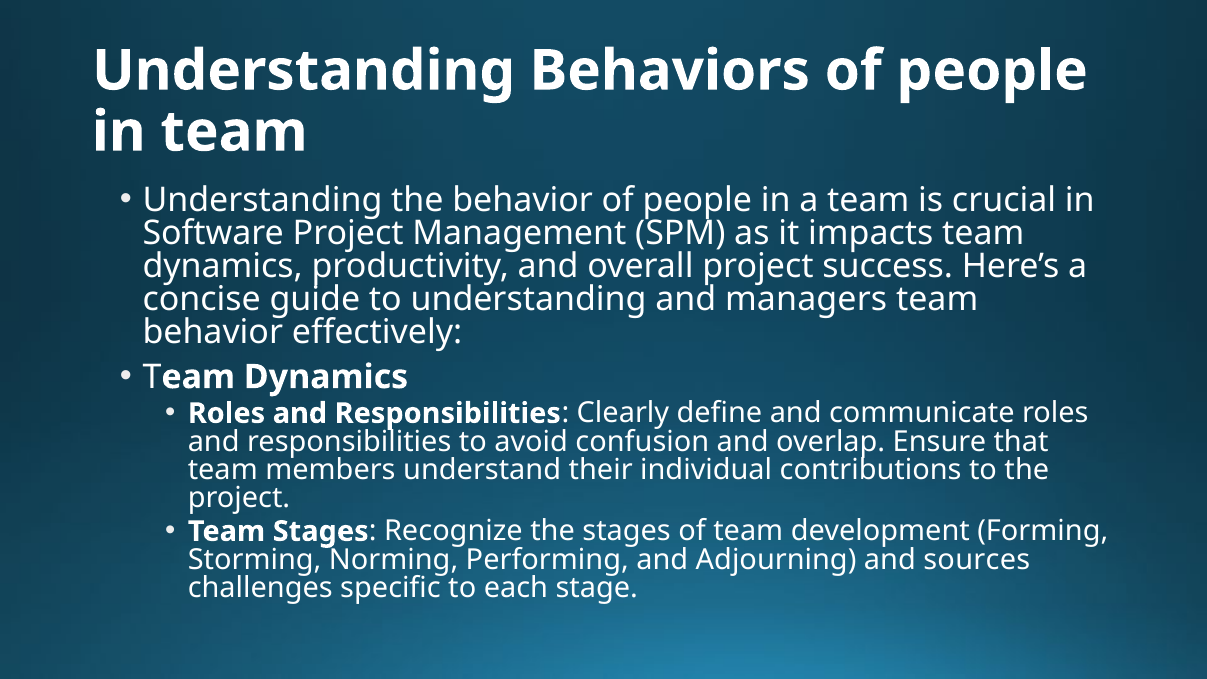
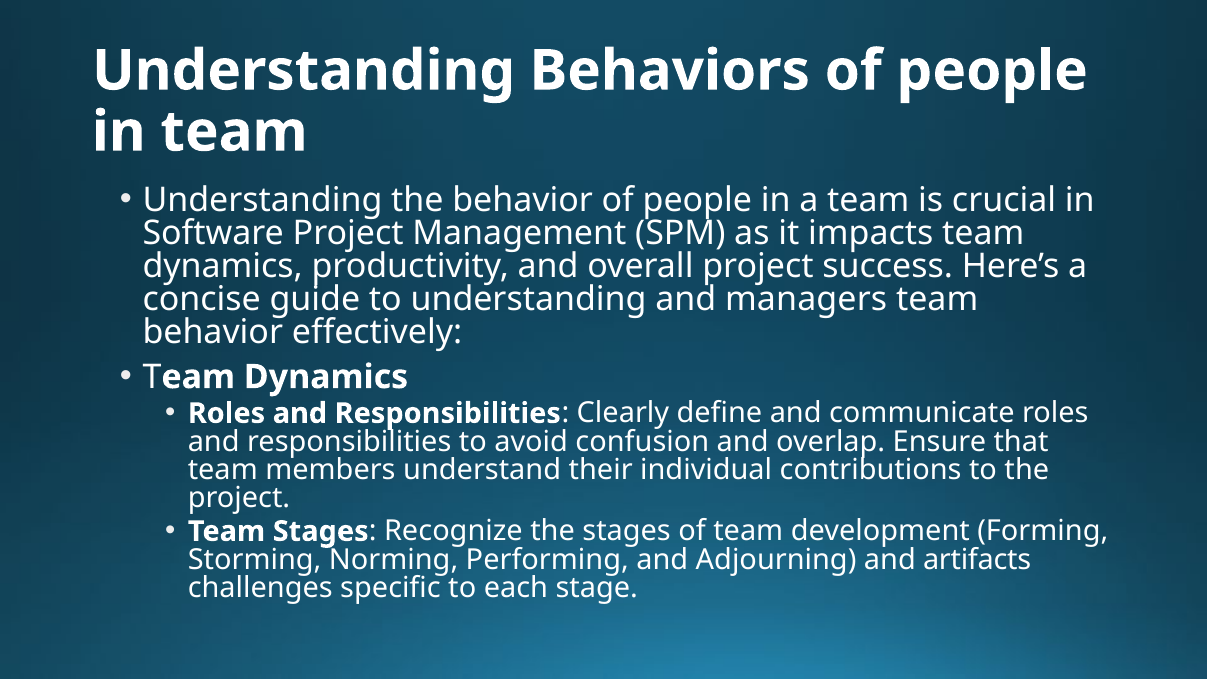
sources: sources -> artifacts
